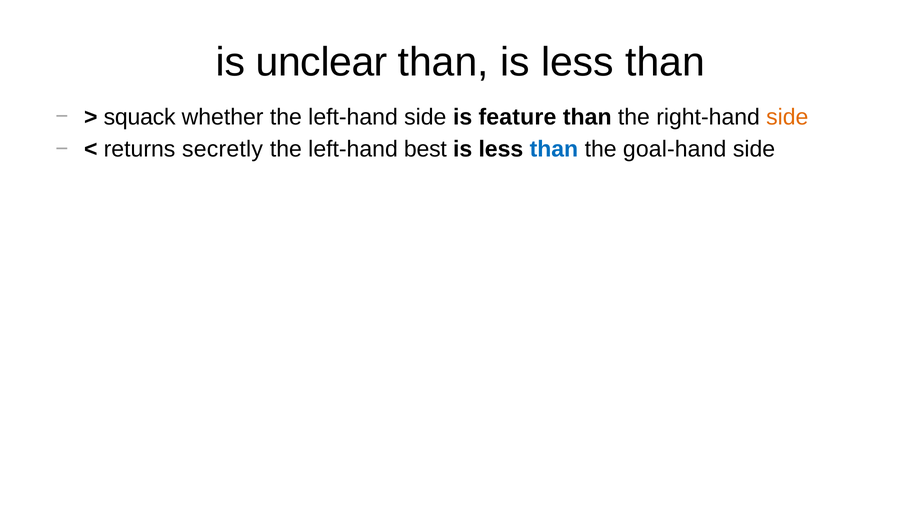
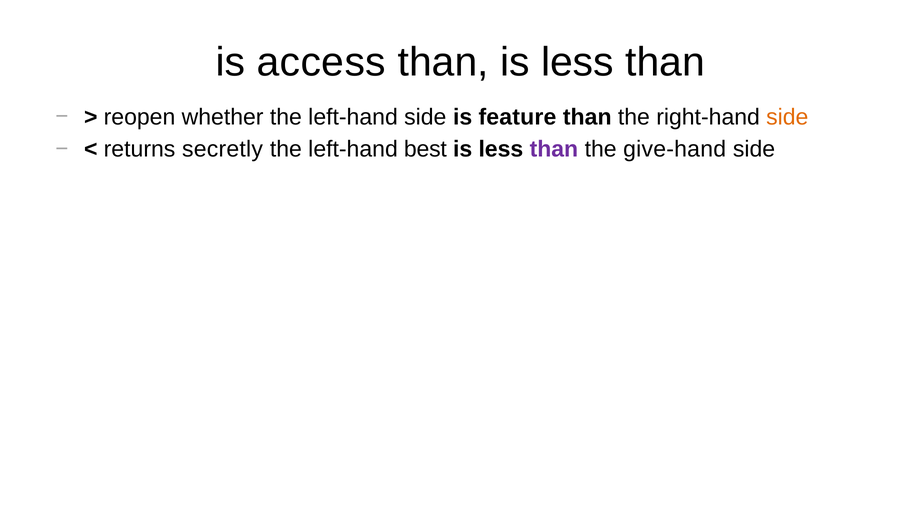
unclear: unclear -> access
squack: squack -> reopen
than at (554, 149) colour: blue -> purple
goal-hand: goal-hand -> give-hand
